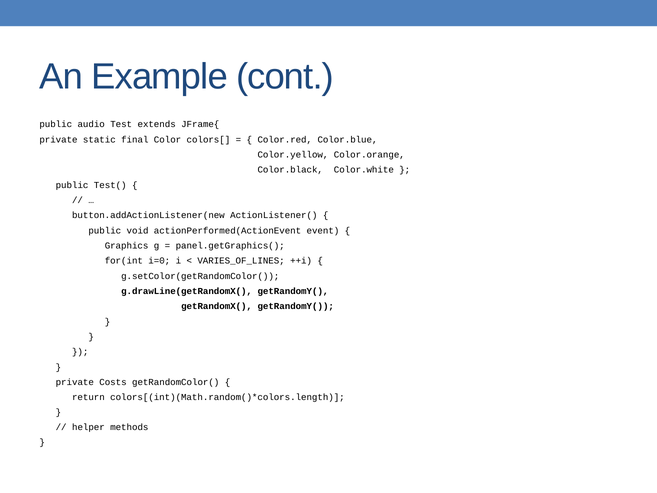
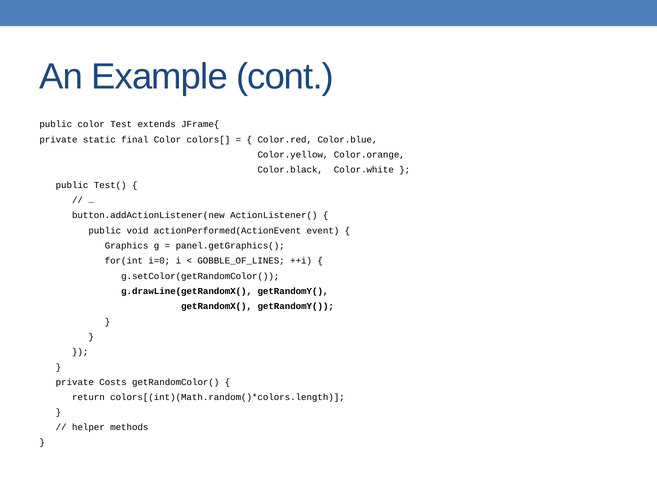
public audio: audio -> color
VARIES_OF_LINES: VARIES_OF_LINES -> GOBBLE_OF_LINES
